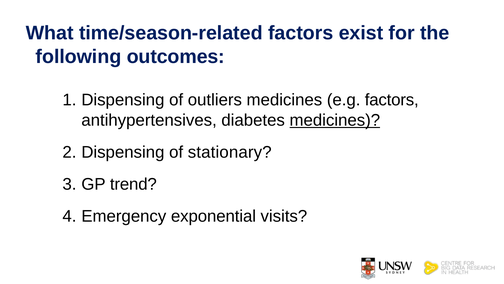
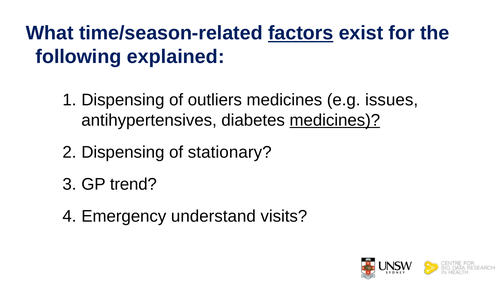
factors at (301, 33) underline: none -> present
outcomes: outcomes -> explained
e.g factors: factors -> issues
exponential: exponential -> understand
